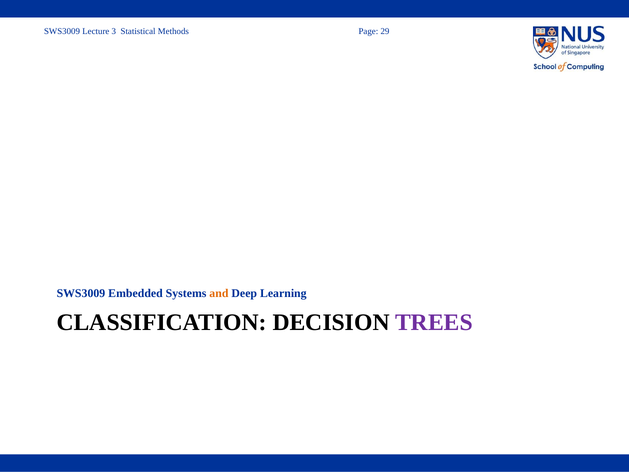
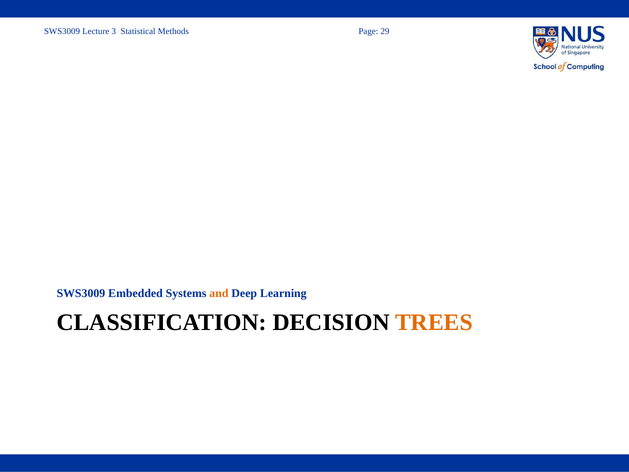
TREES colour: purple -> orange
